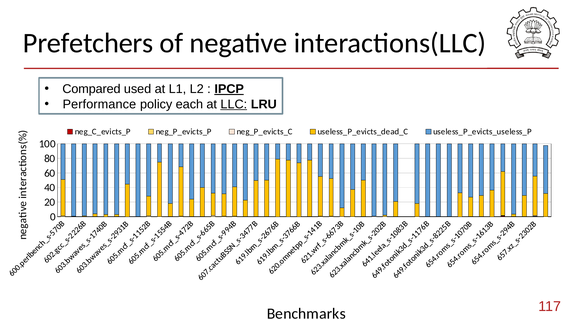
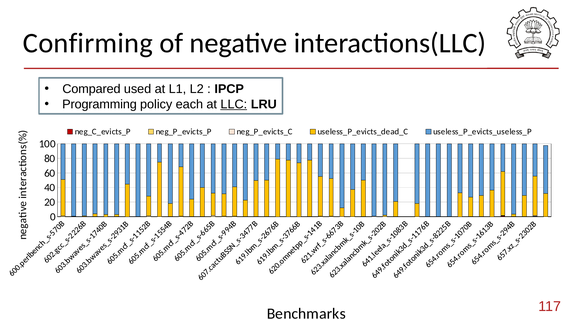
Prefetchers: Prefetchers -> Confirming
IPCP underline: present -> none
Performance: Performance -> Programming
